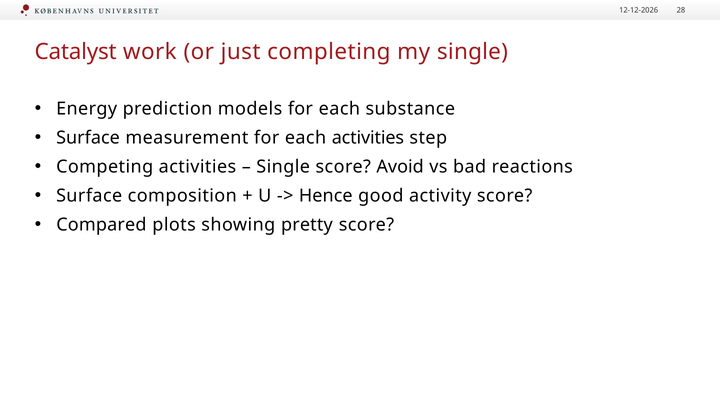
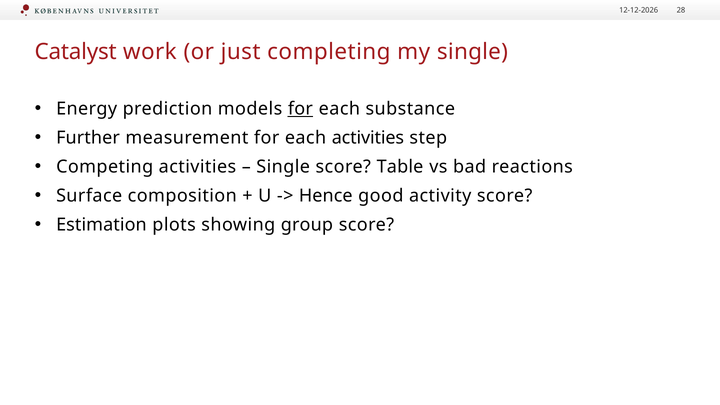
for at (300, 109) underline: none -> present
Surface at (88, 138): Surface -> Further
Avoid: Avoid -> Table
Compared: Compared -> Estimation
pretty: pretty -> group
